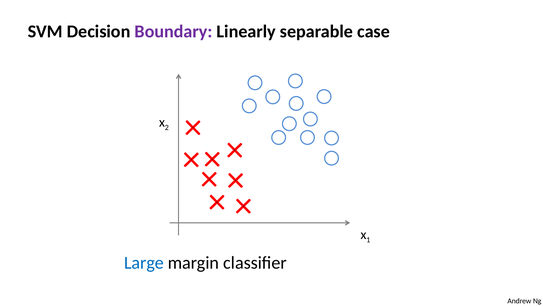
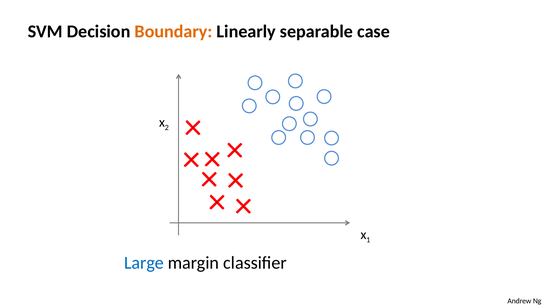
Boundary colour: purple -> orange
